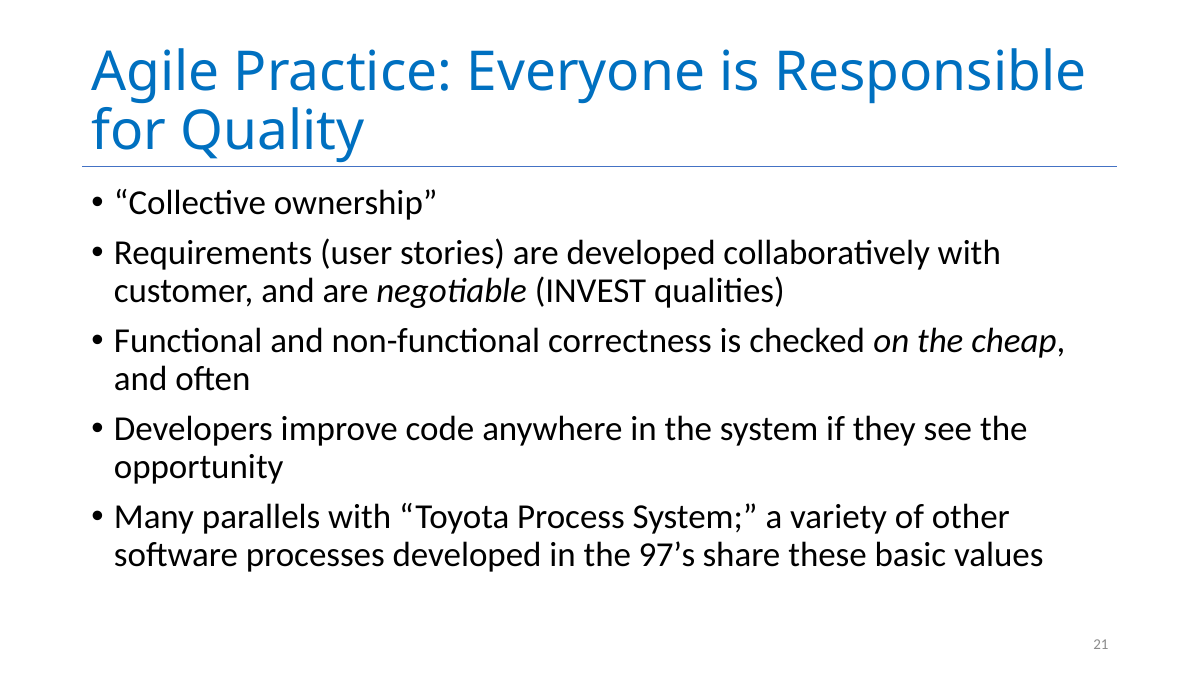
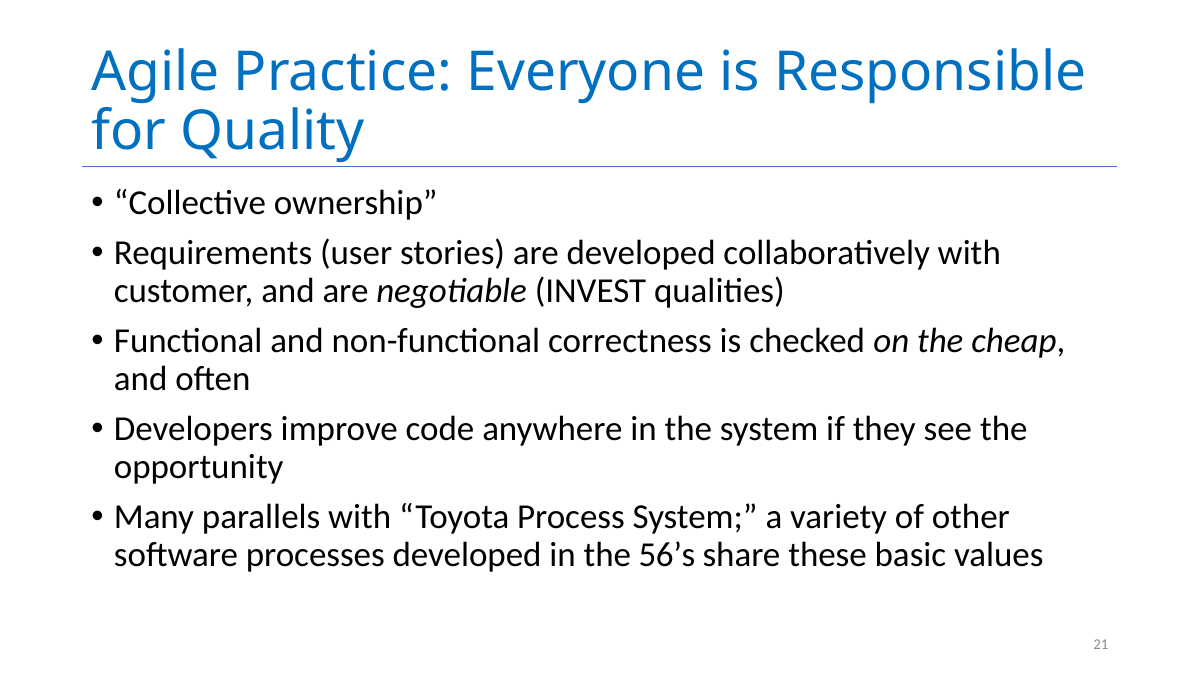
97’s: 97’s -> 56’s
